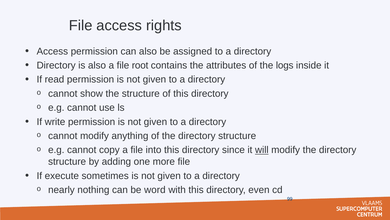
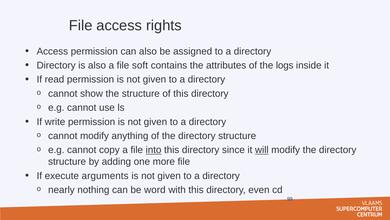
root: root -> soft
into underline: none -> present
sometimes: sometimes -> arguments
